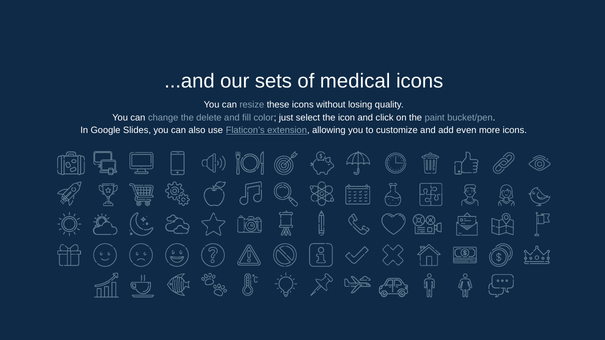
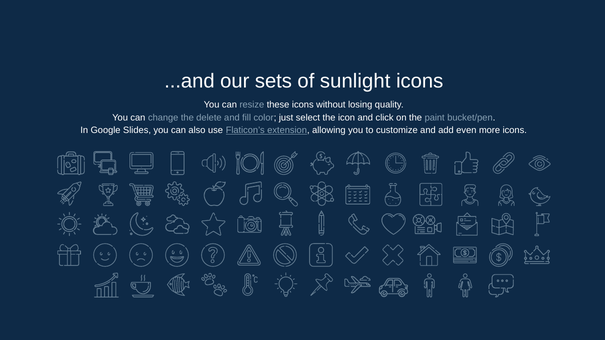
medical: medical -> sunlight
